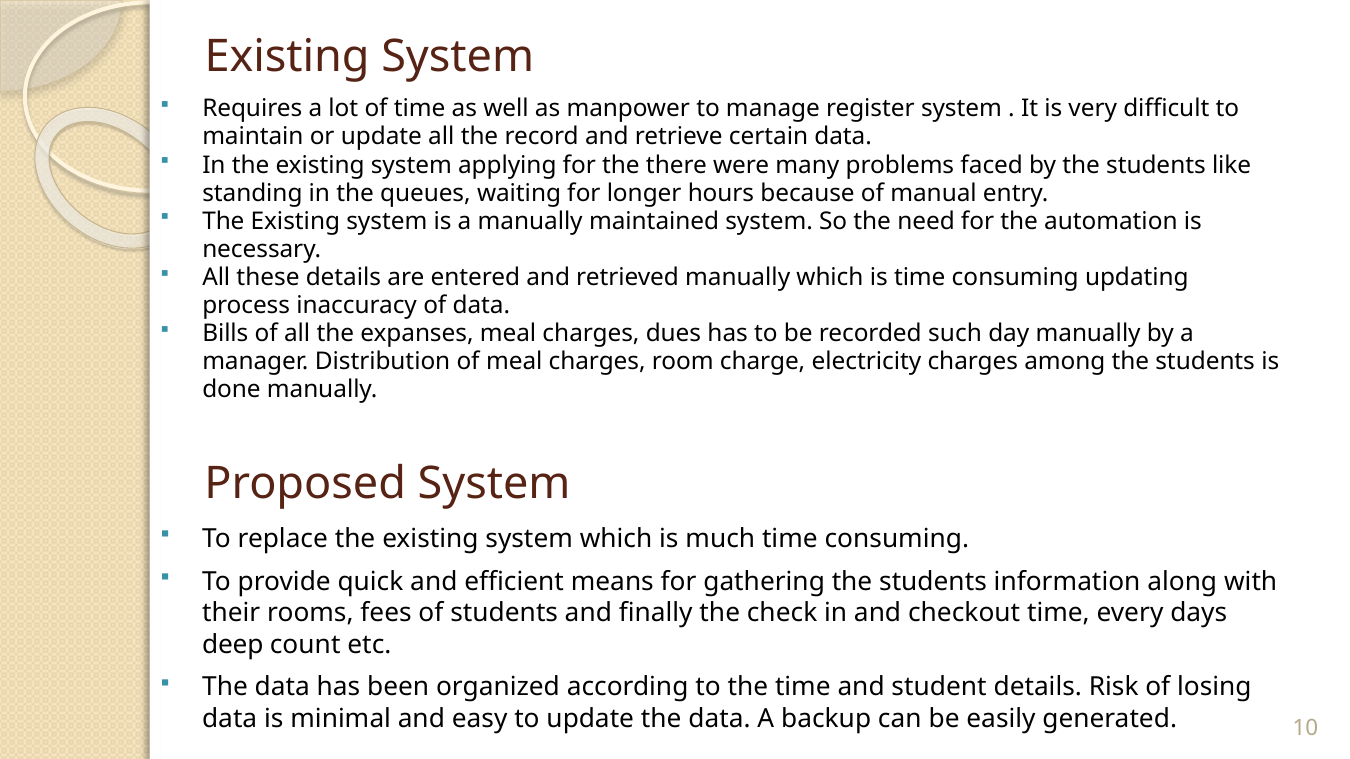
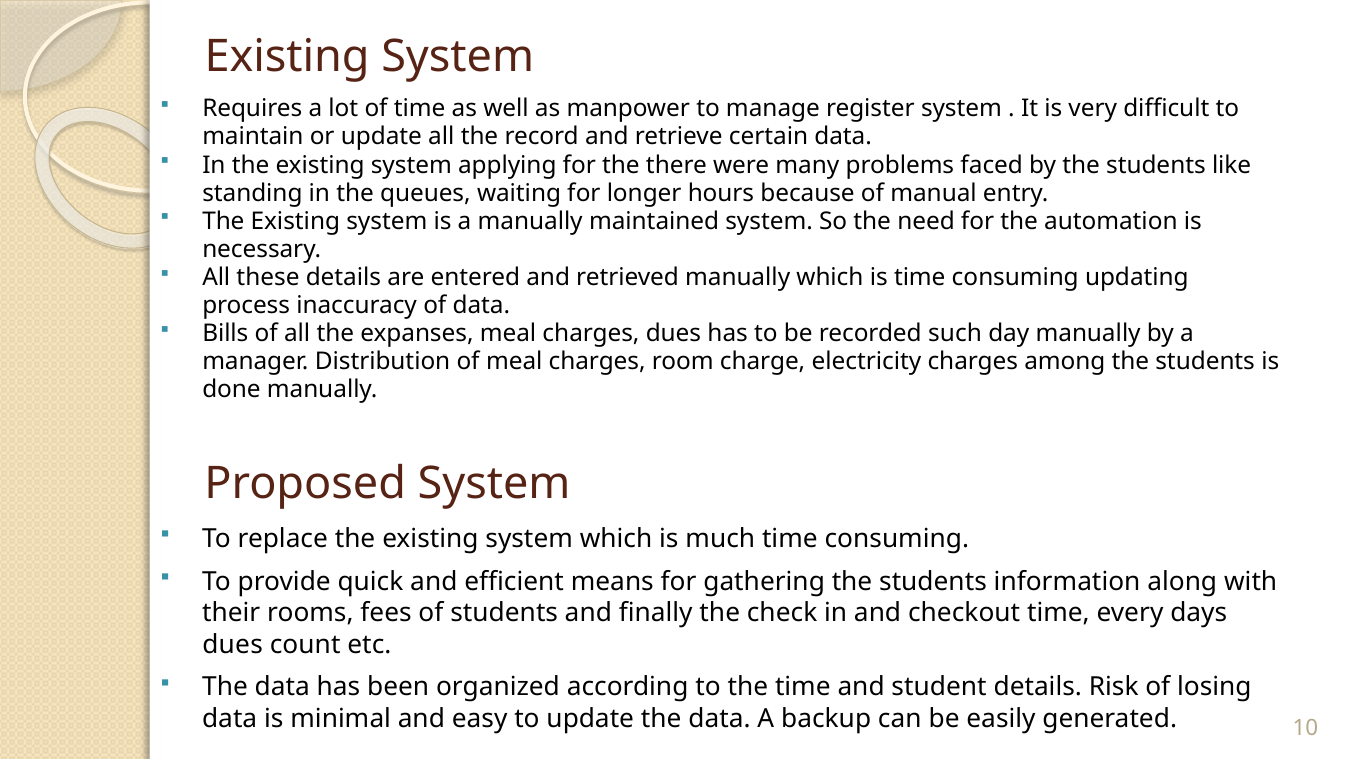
deep at (233, 645): deep -> dues
